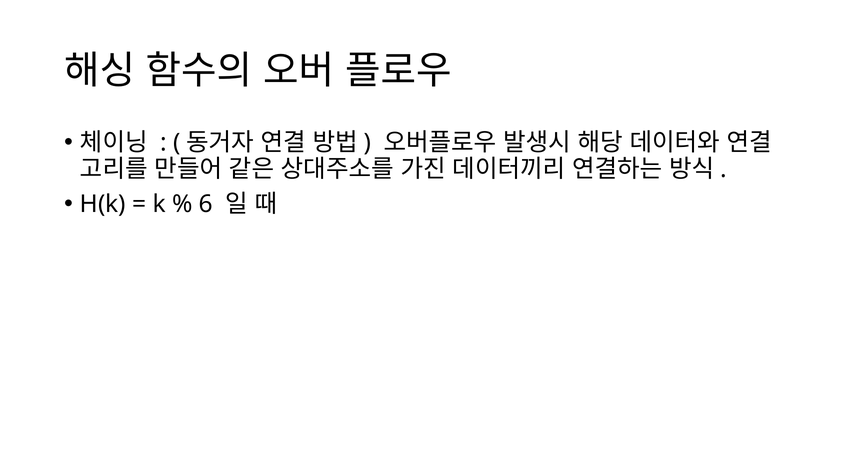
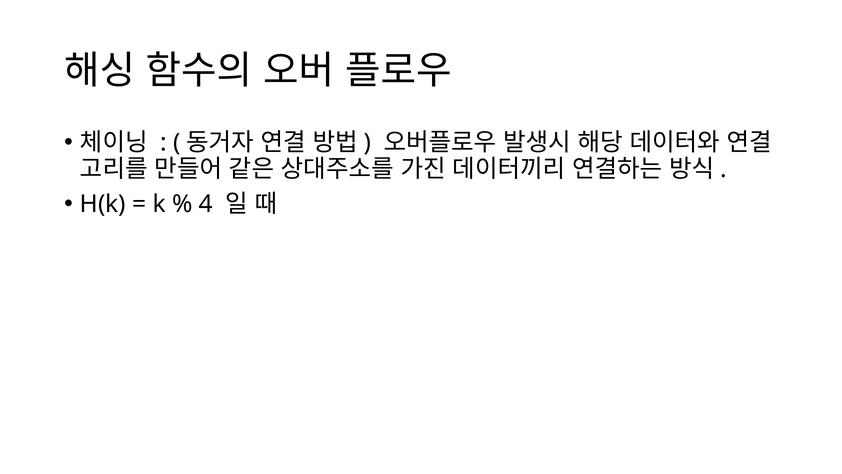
6: 6 -> 4
